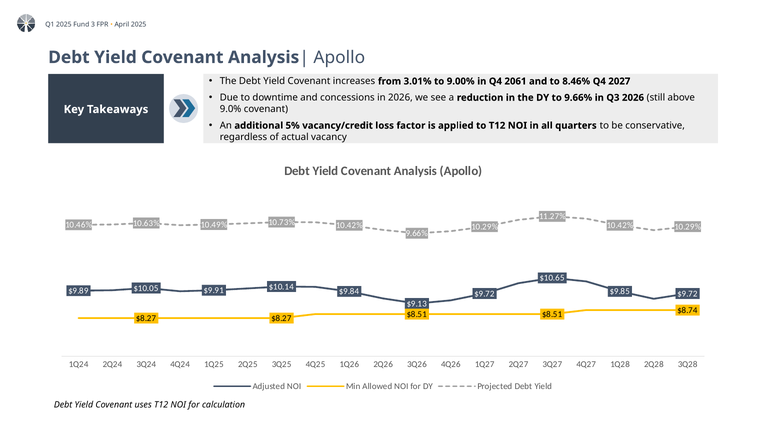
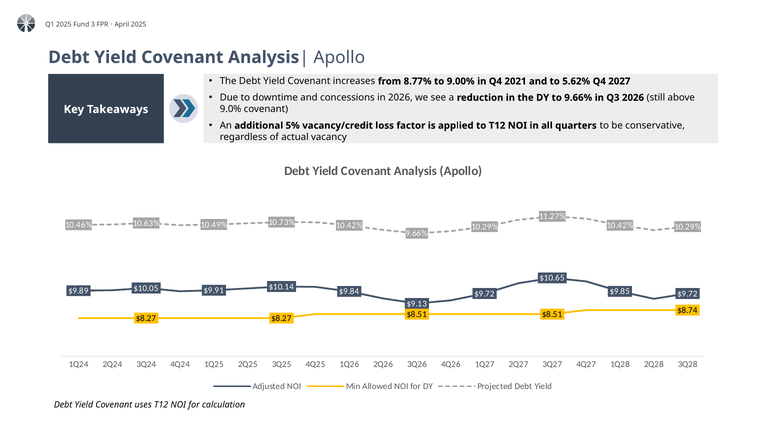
3.01%: 3.01% -> 8.77%
2061: 2061 -> 2021
8.46%: 8.46% -> 5.62%
